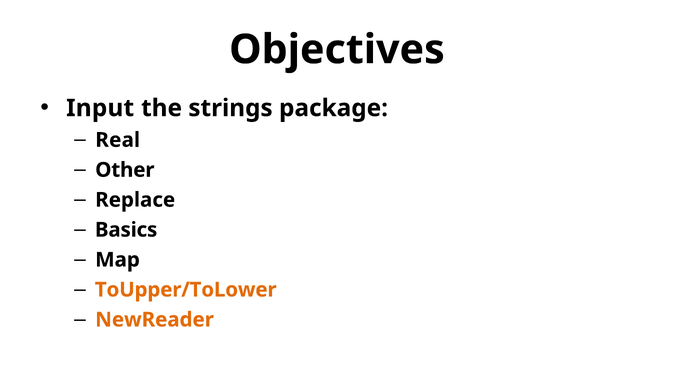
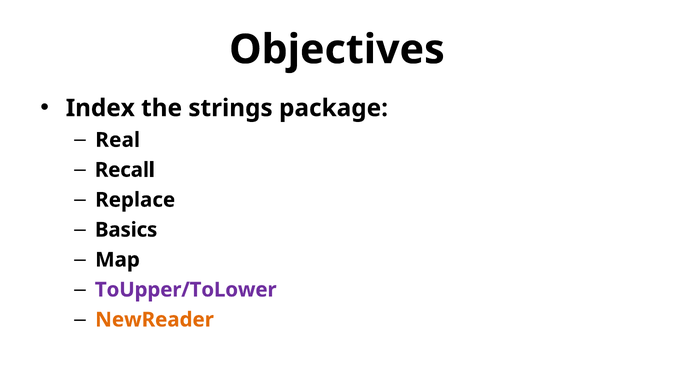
Input: Input -> Index
Other: Other -> Recall
ToUpper/ToLower colour: orange -> purple
